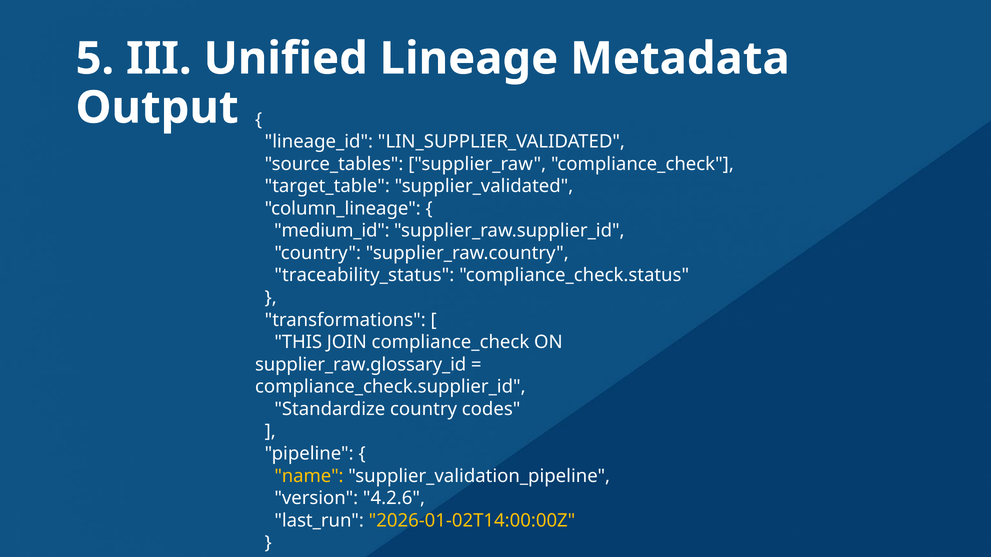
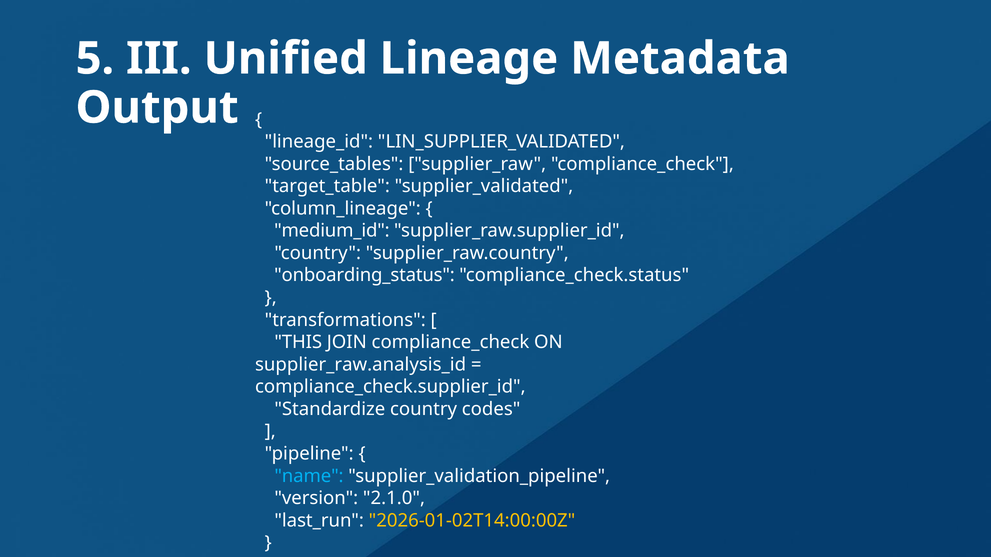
traceability_status: traceability_status -> onboarding_status
supplier_raw.glossary_id: supplier_raw.glossary_id -> supplier_raw.analysis_id
name colour: yellow -> light blue
4.2.6: 4.2.6 -> 2.1.0
